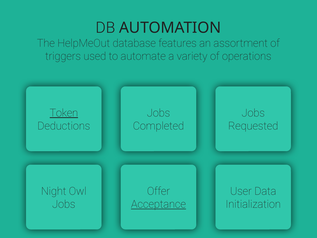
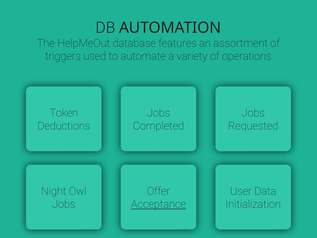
Token underline: present -> none
